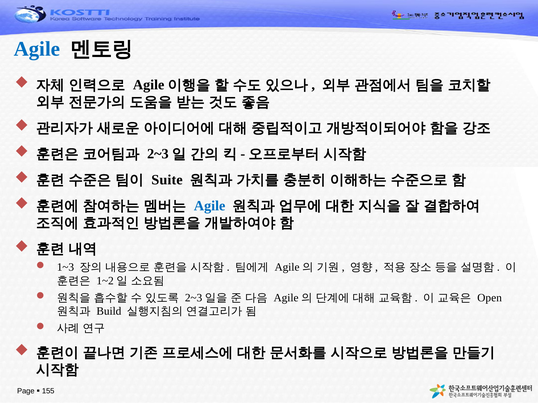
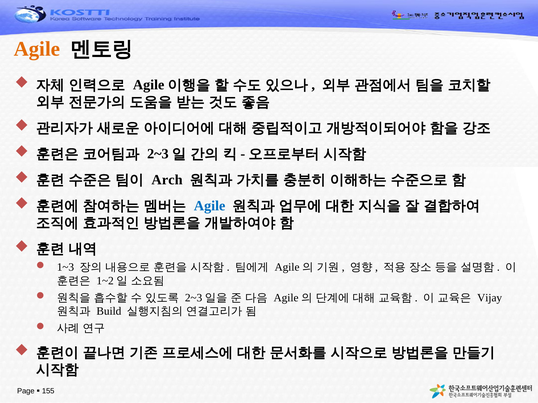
Agile at (37, 49) colour: blue -> orange
Suite: Suite -> Arch
Open: Open -> Vijay
